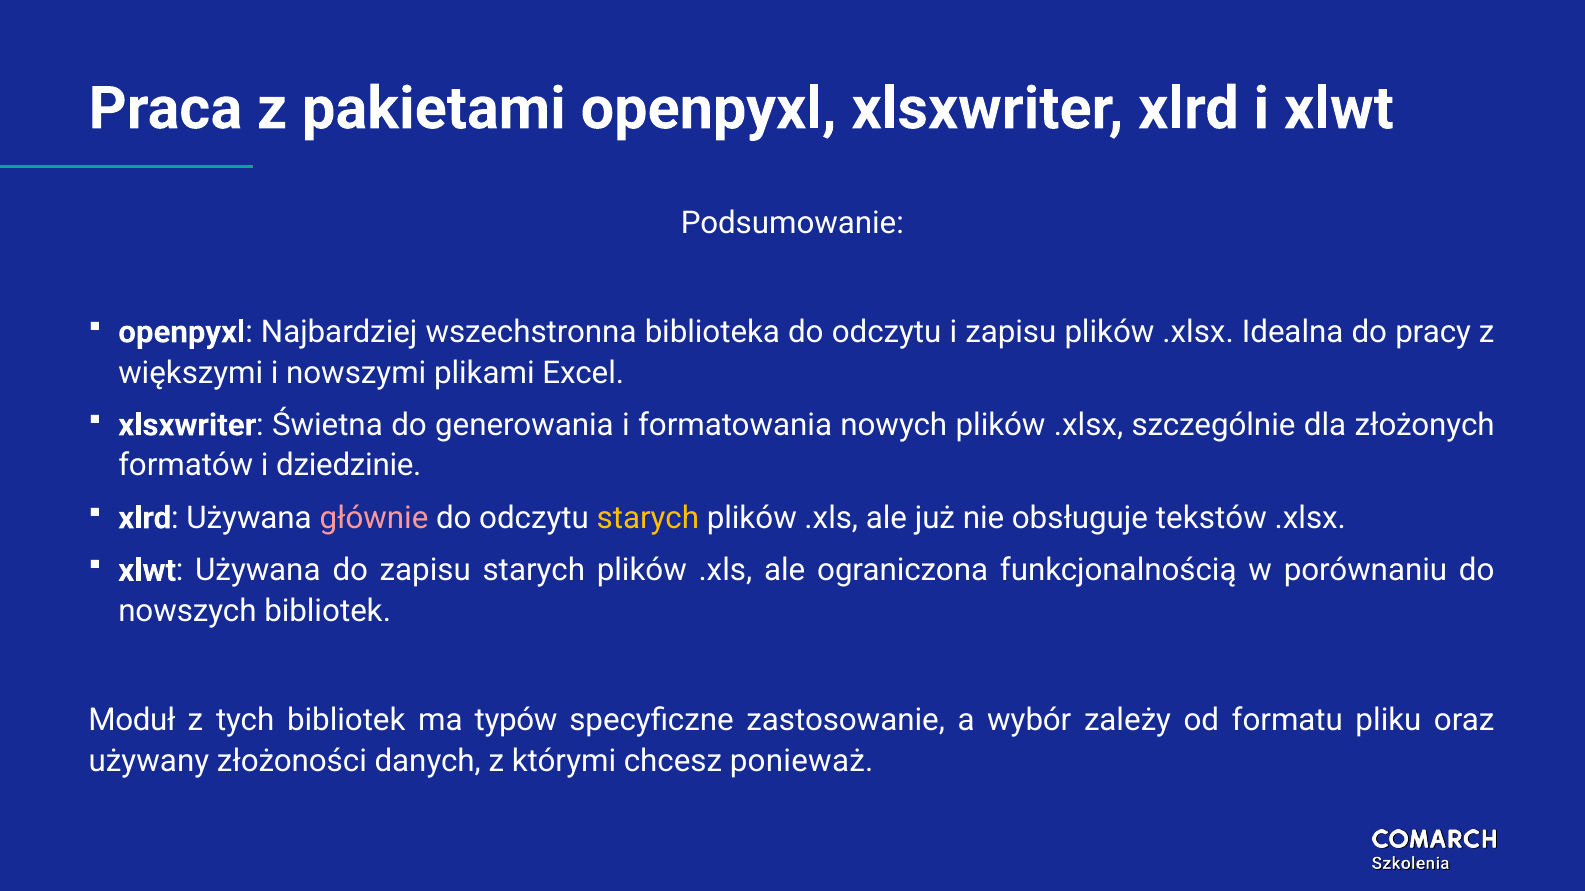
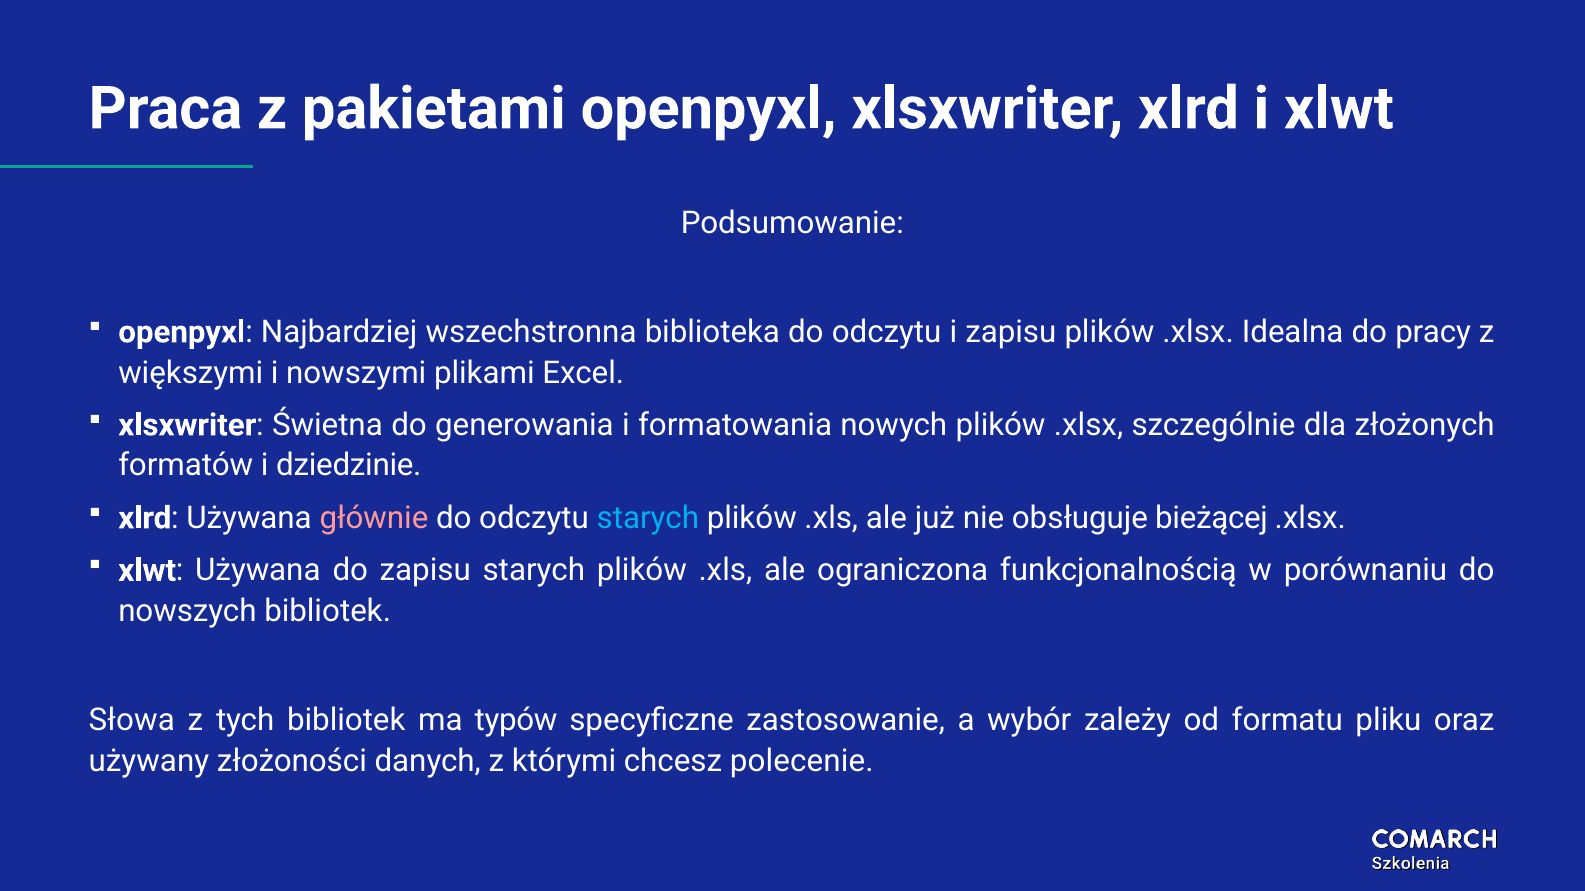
starych at (648, 518) colour: yellow -> light blue
tekstów: tekstów -> bieżącej
Moduł: Moduł -> Słowa
ponieważ: ponieważ -> polecenie
